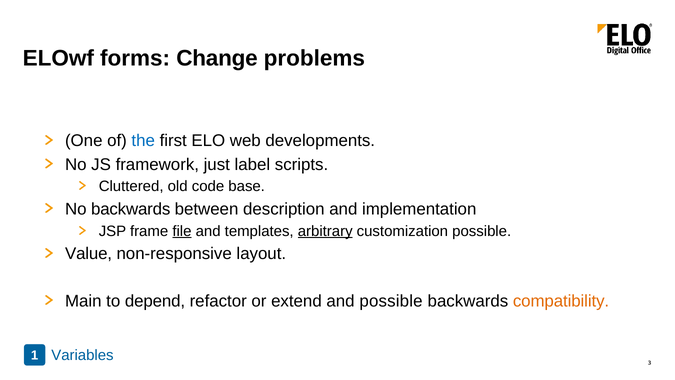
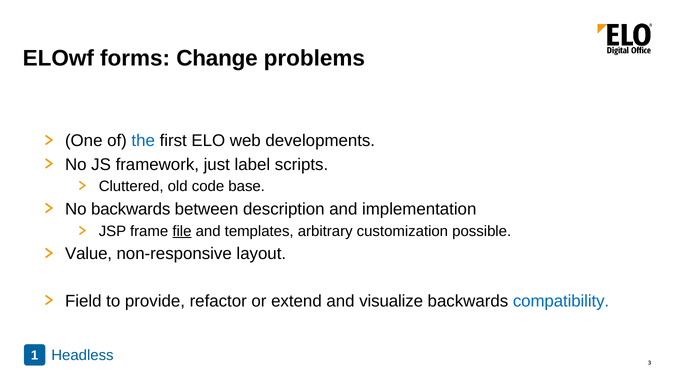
arbitrary underline: present -> none
Main: Main -> Field
depend: depend -> provide
and possible: possible -> visualize
compatibility colour: orange -> blue
Variables: Variables -> Headless
